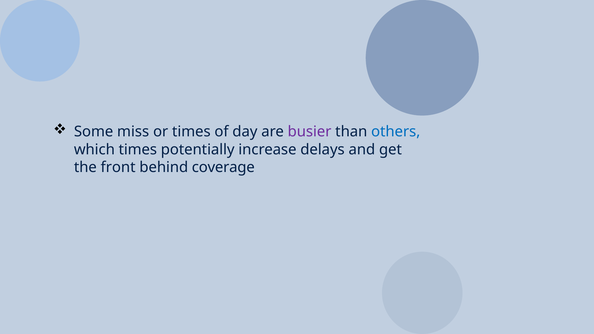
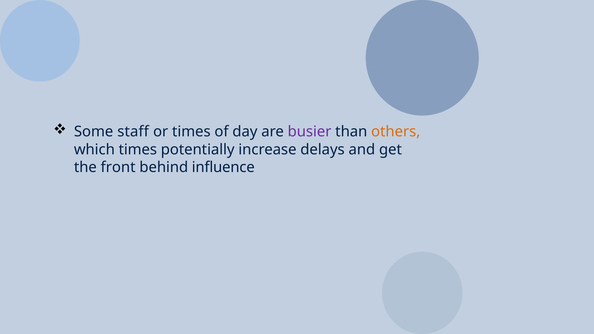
miss: miss -> staff
others colour: blue -> orange
coverage: coverage -> influence
